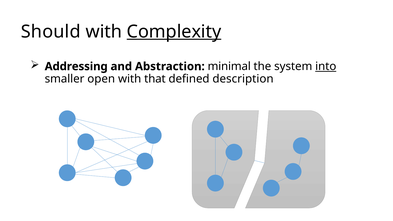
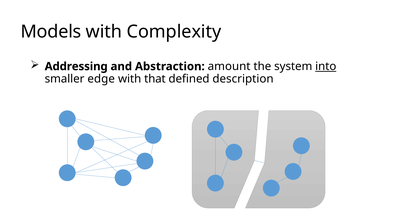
Should: Should -> Models
Complexity underline: present -> none
minimal: minimal -> amount
open: open -> edge
